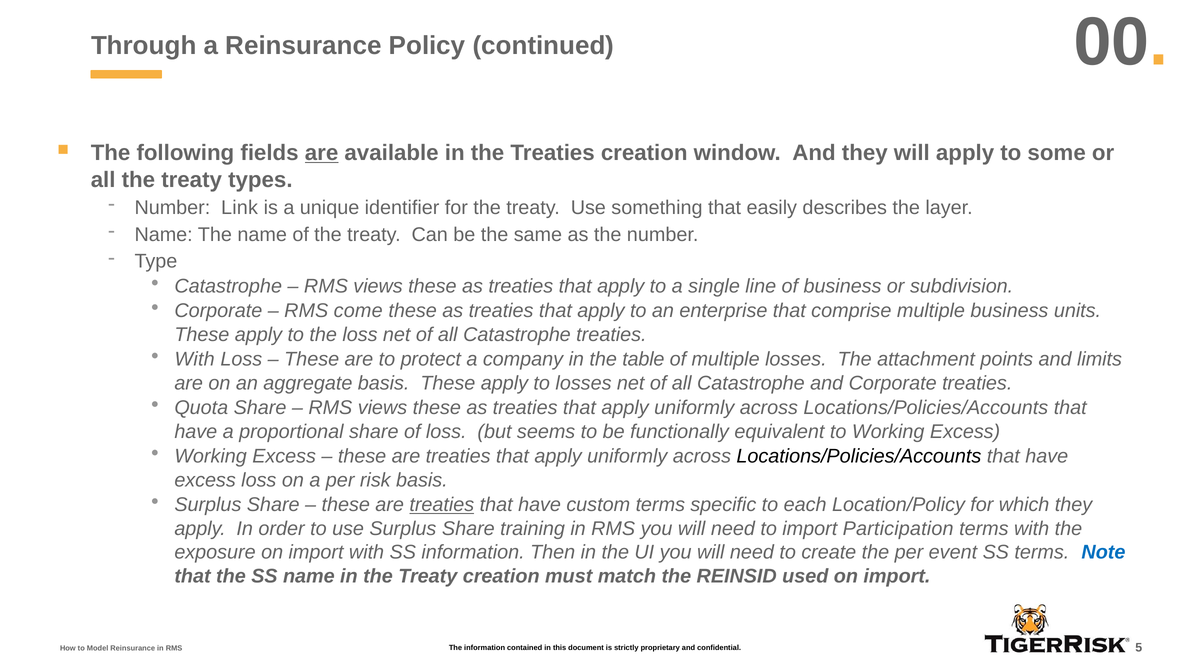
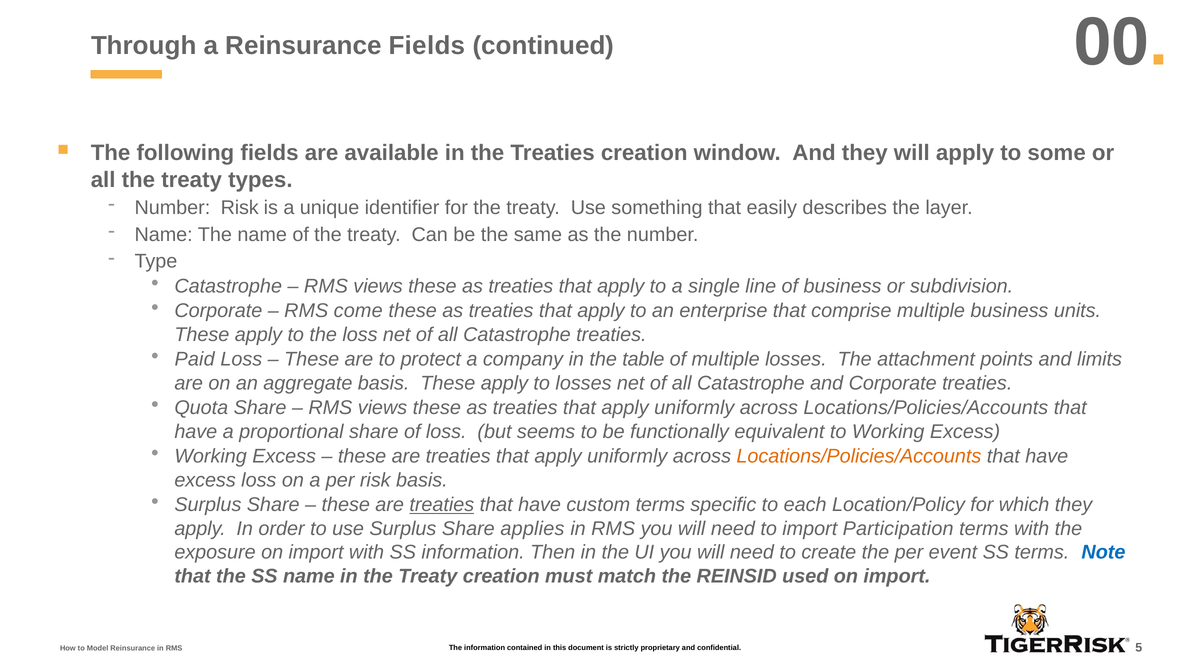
Reinsurance Policy: Policy -> Fields
are at (322, 153) underline: present -> none
Number Link: Link -> Risk
With at (195, 359): With -> Paid
Locations/Policies/Accounts at (859, 457) colour: black -> orange
training: training -> applies
